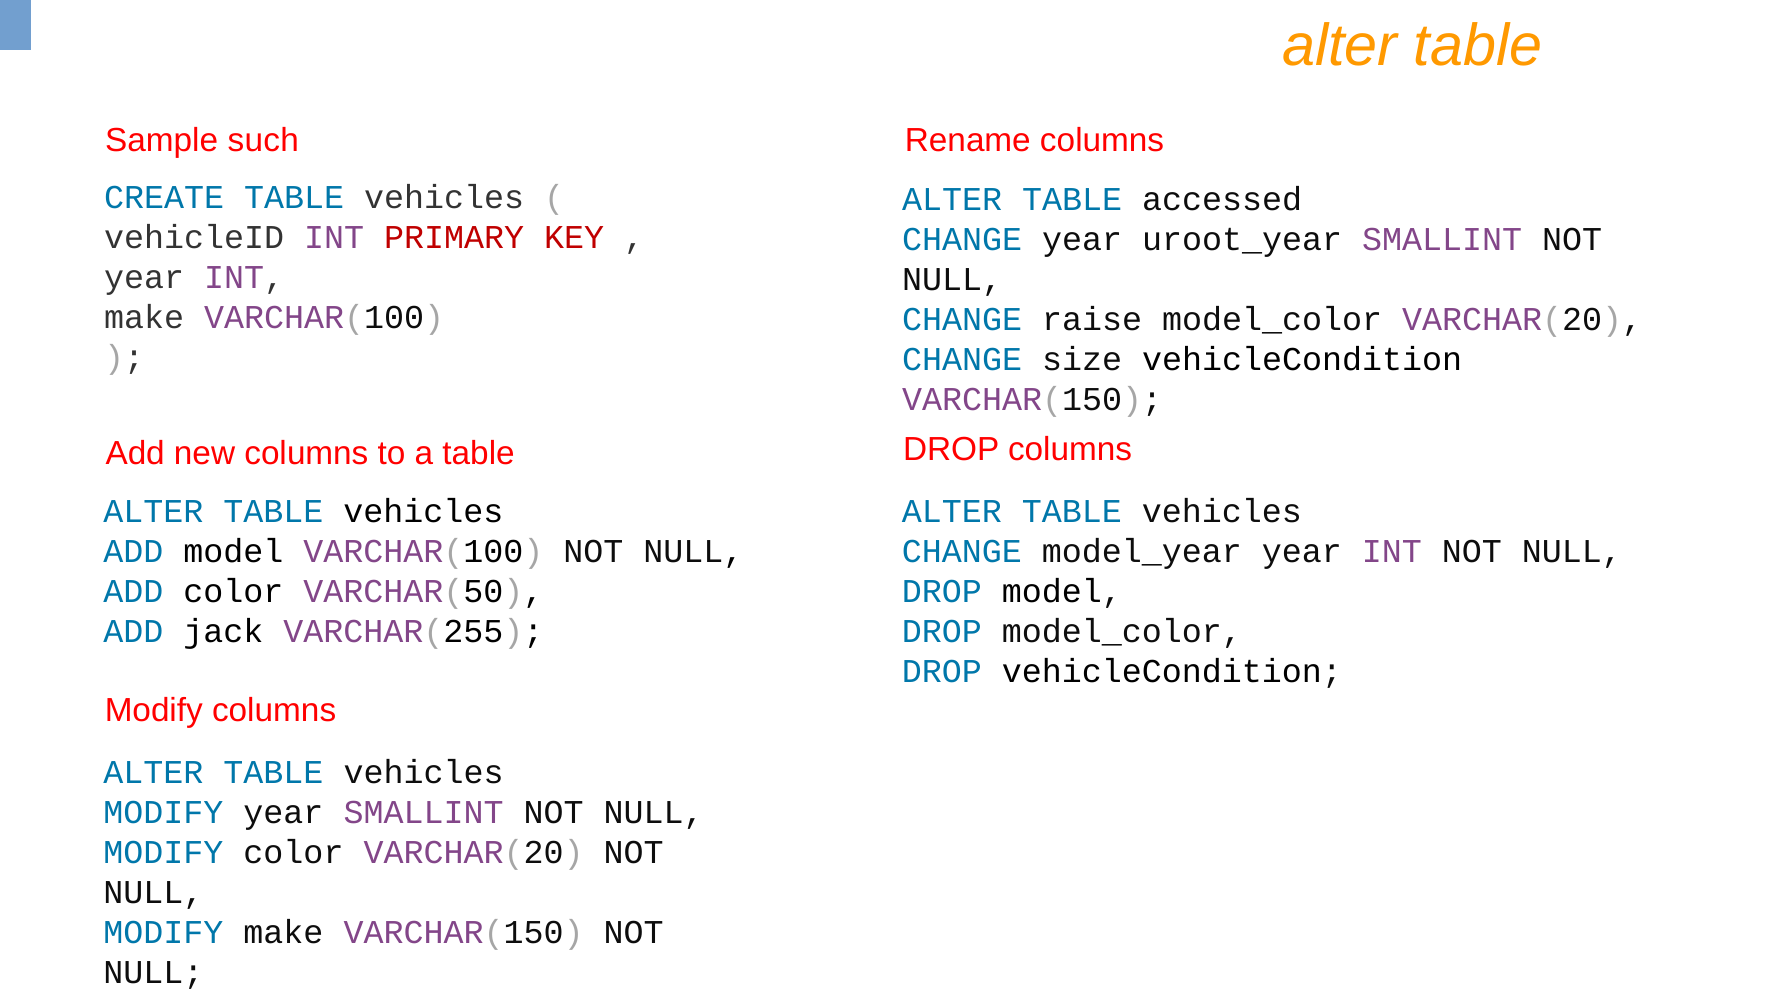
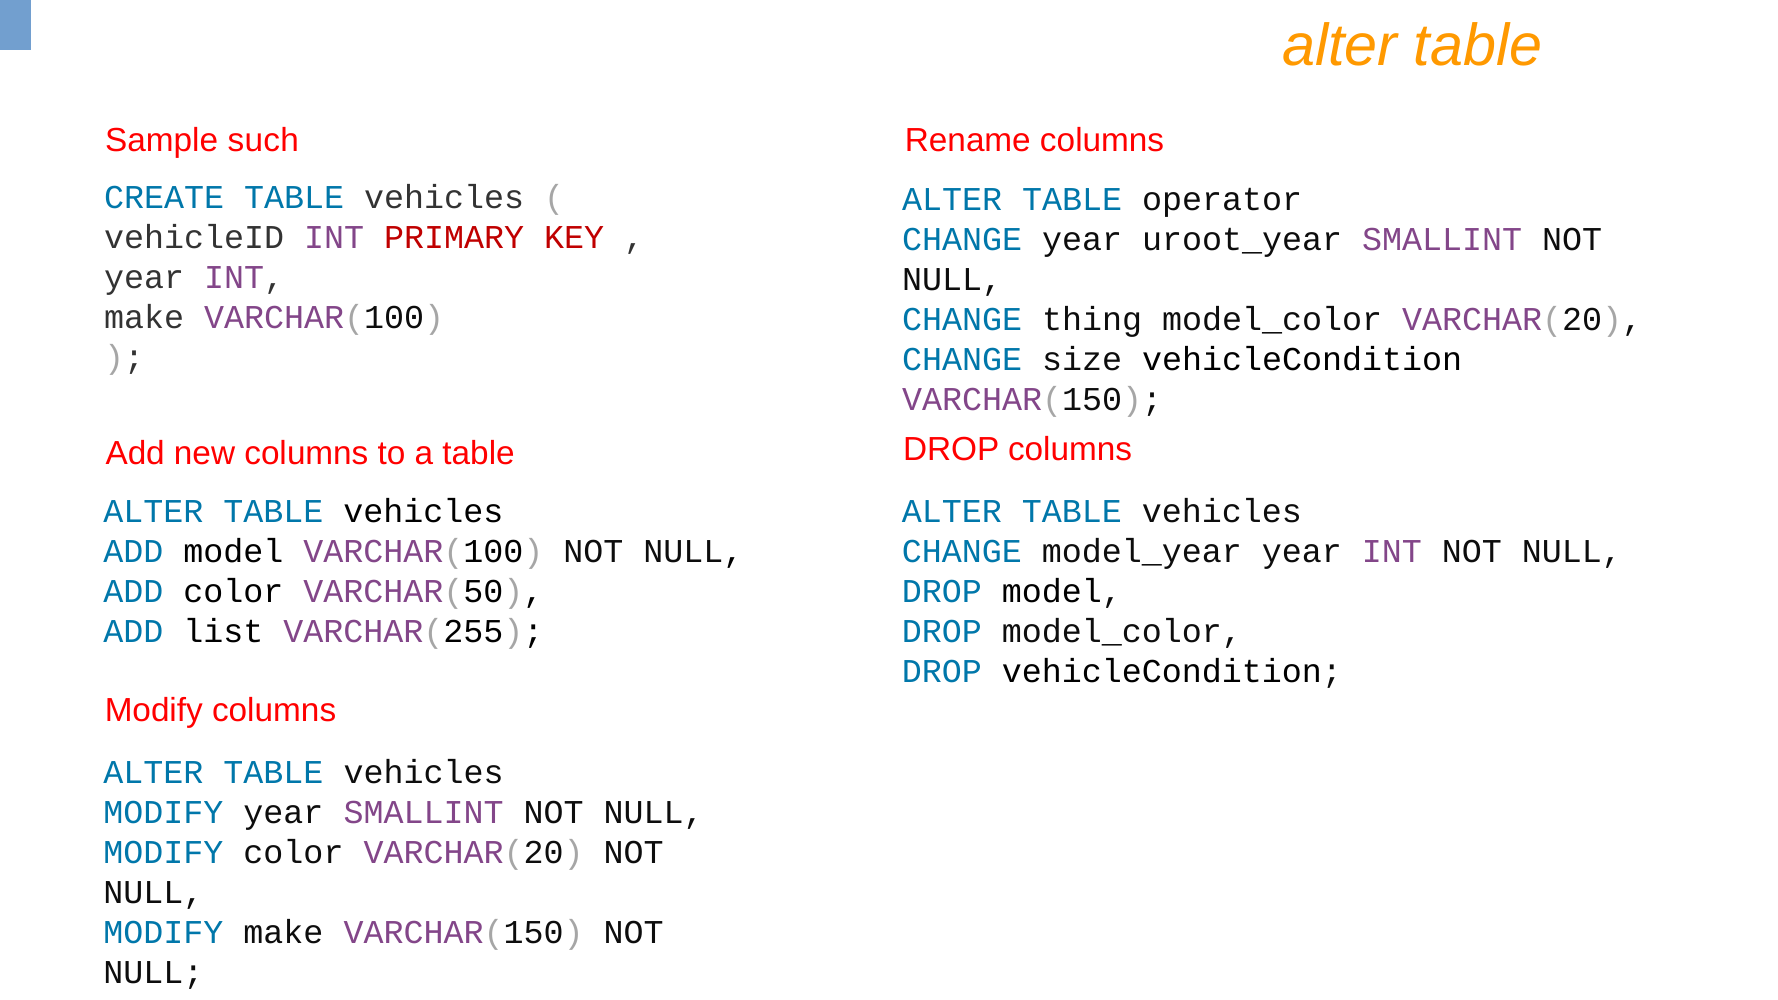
accessed: accessed -> operator
raise: raise -> thing
jack: jack -> list
